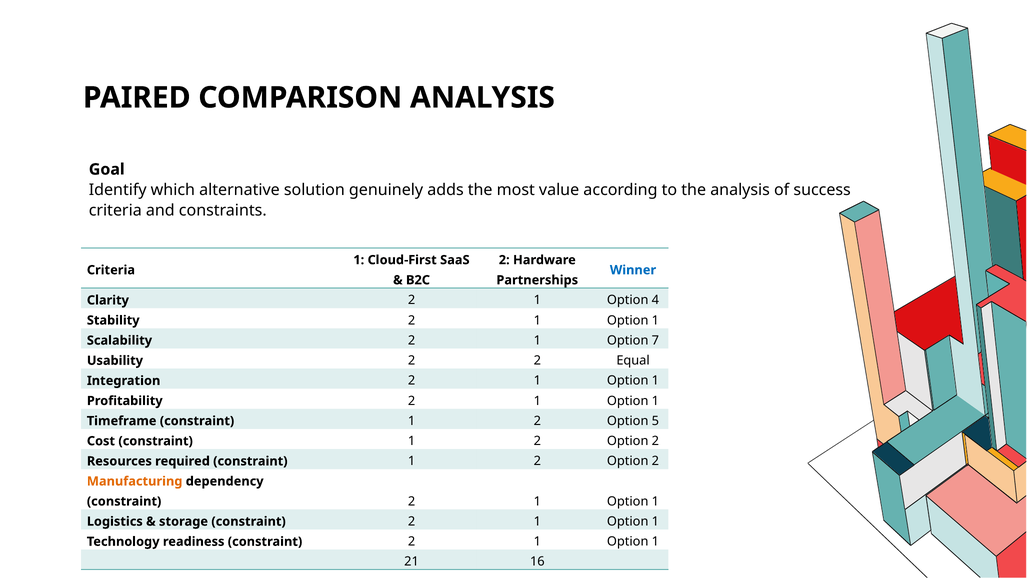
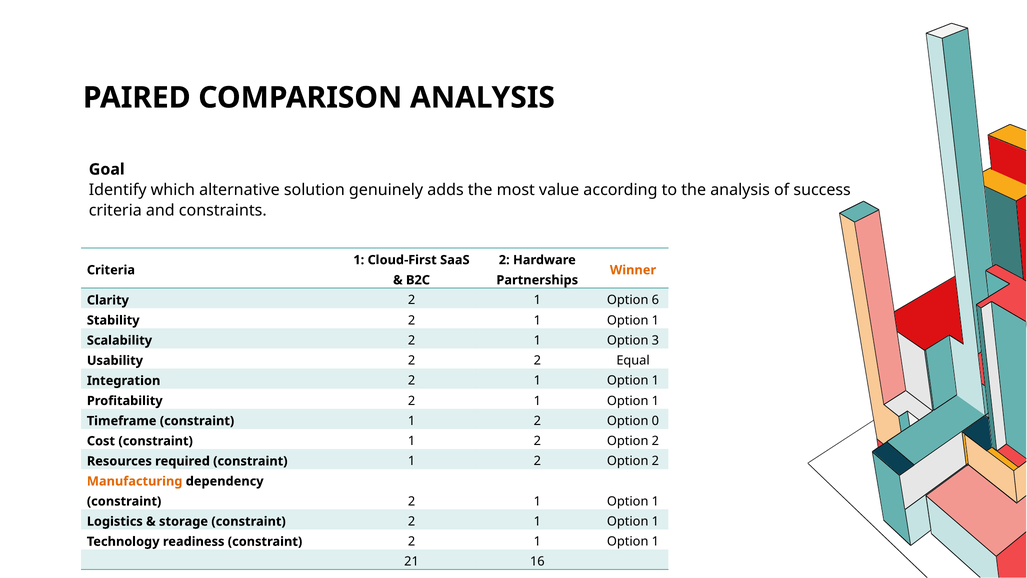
Winner colour: blue -> orange
4: 4 -> 6
7: 7 -> 3
5: 5 -> 0
